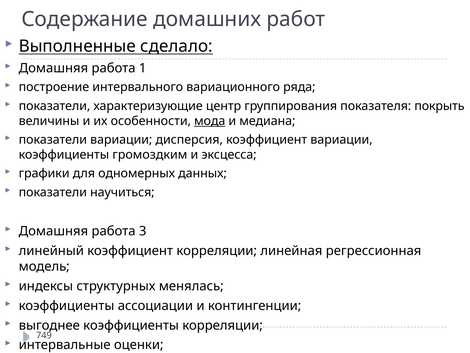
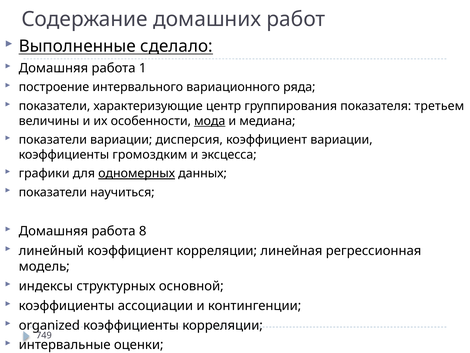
покрыть: покрыть -> третьем
одномерных underline: none -> present
3: 3 -> 8
менялась: менялась -> основной
выгоднее: выгоднее -> organized
